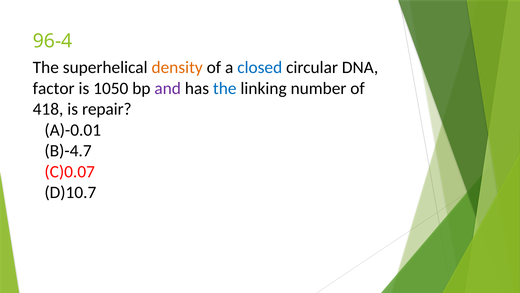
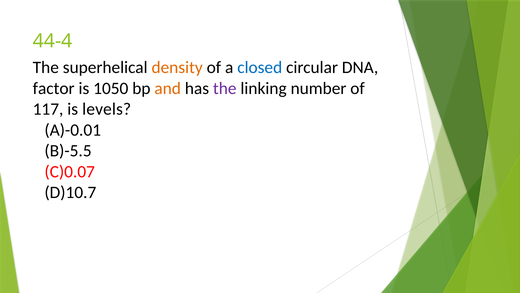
96-4: 96-4 -> 44-4
and colour: purple -> orange
the at (225, 88) colour: blue -> purple
418: 418 -> 117
repair: repair -> levels
B)-4.7: B)-4.7 -> B)-5.5
